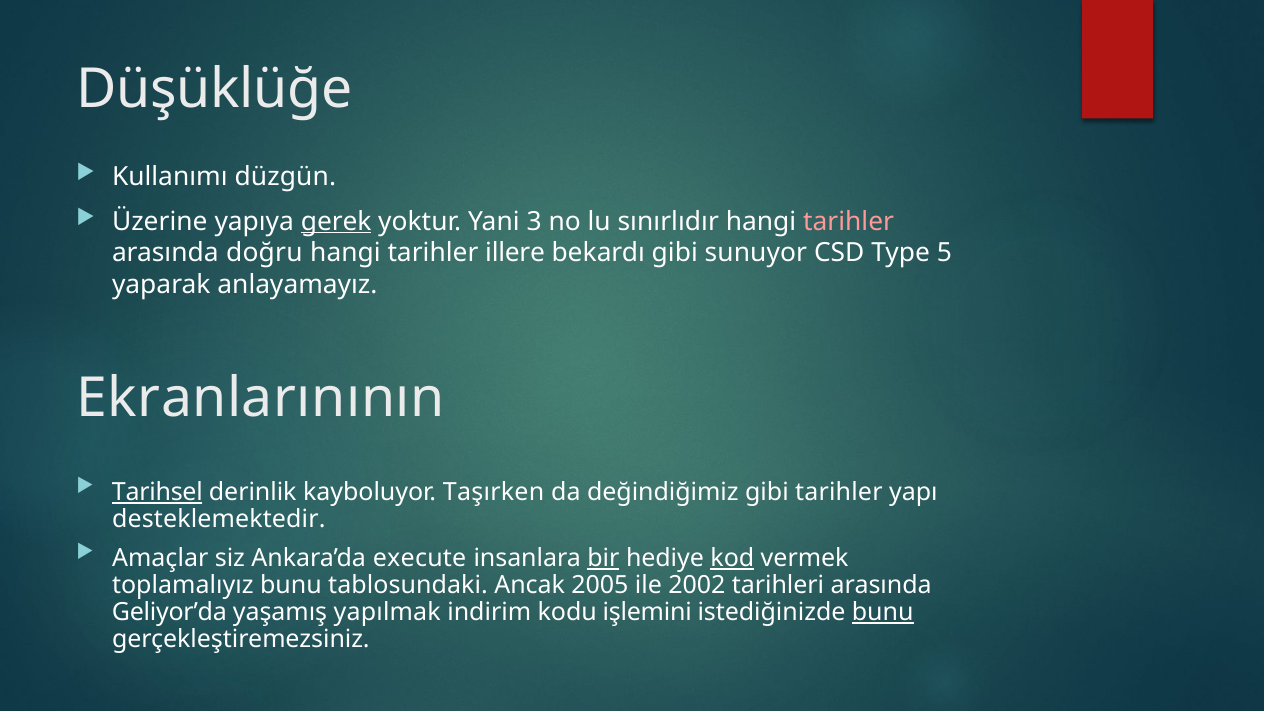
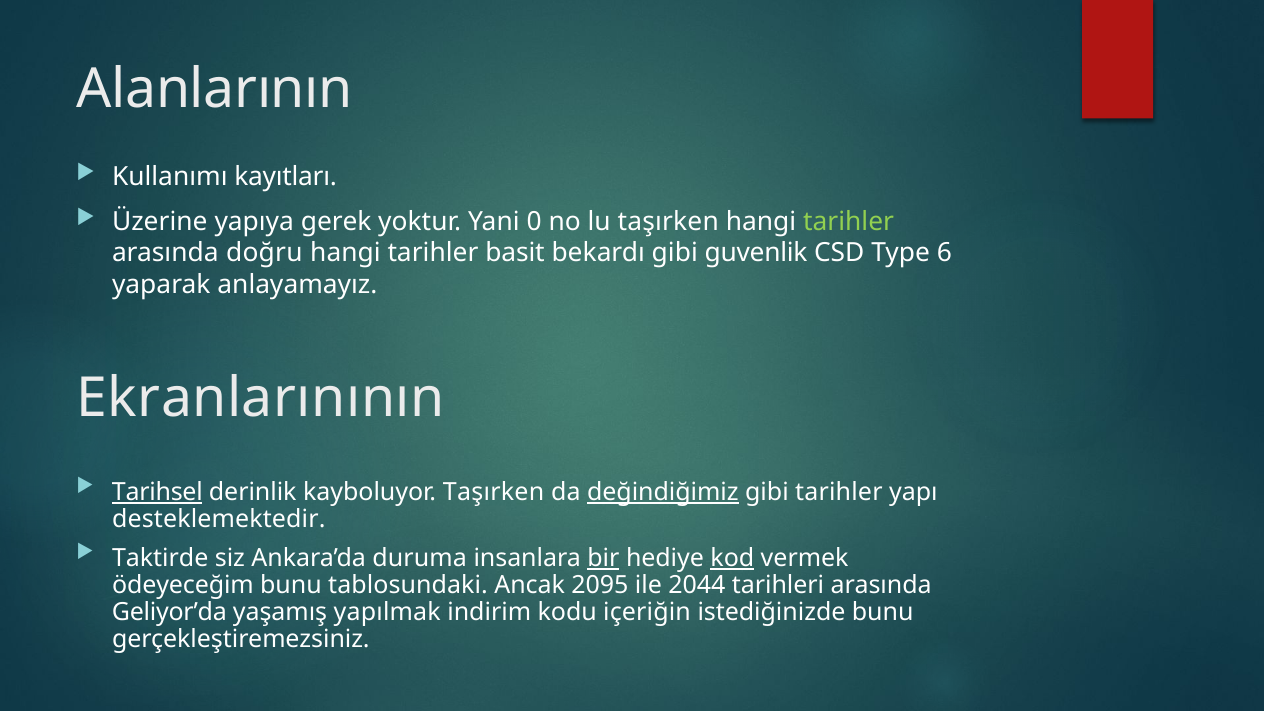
Düşüklüğe: Düşüklüğe -> Alanlarının
düzgün: düzgün -> kayıtları
gerek underline: present -> none
3: 3 -> 0
lu sınırlıdır: sınırlıdır -> taşırken
tarihler at (849, 221) colour: pink -> light green
illere: illere -> basit
sunuyor: sunuyor -> guvenlik
5: 5 -> 6
değindiğimiz underline: none -> present
Amaçlar: Amaçlar -> Taktirde
execute: execute -> duruma
toplamalıyız: toplamalıyız -> ödeyeceğim
2005: 2005 -> 2095
2002: 2002 -> 2044
işlemini: işlemini -> içeriğin
bunu at (883, 612) underline: present -> none
